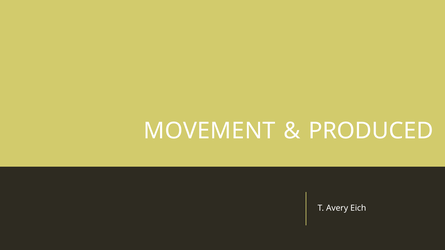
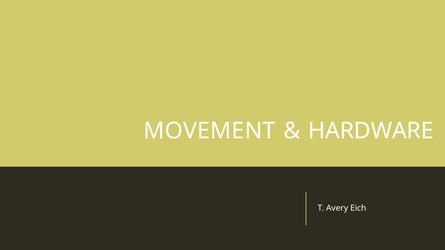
PRODUCED: PRODUCED -> HARDWARE
